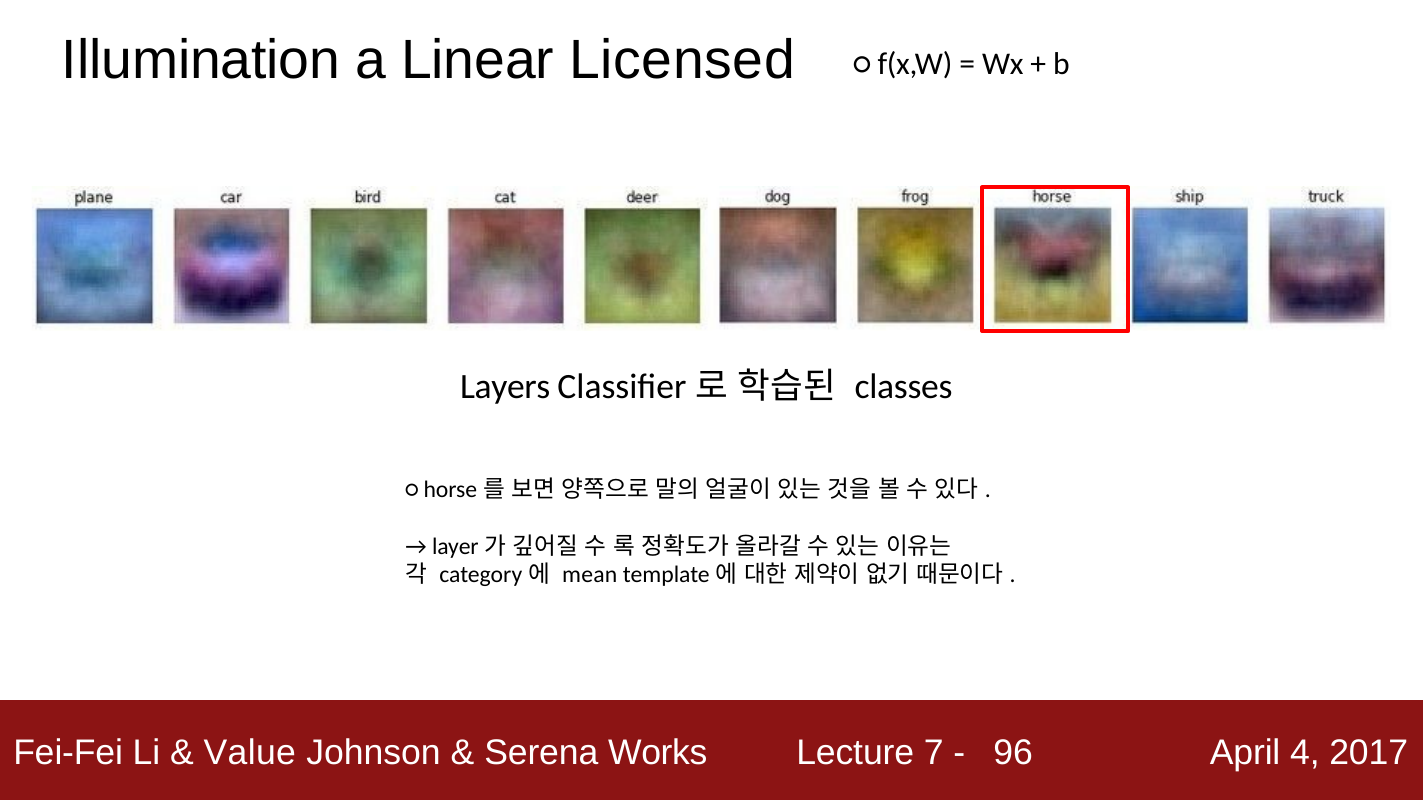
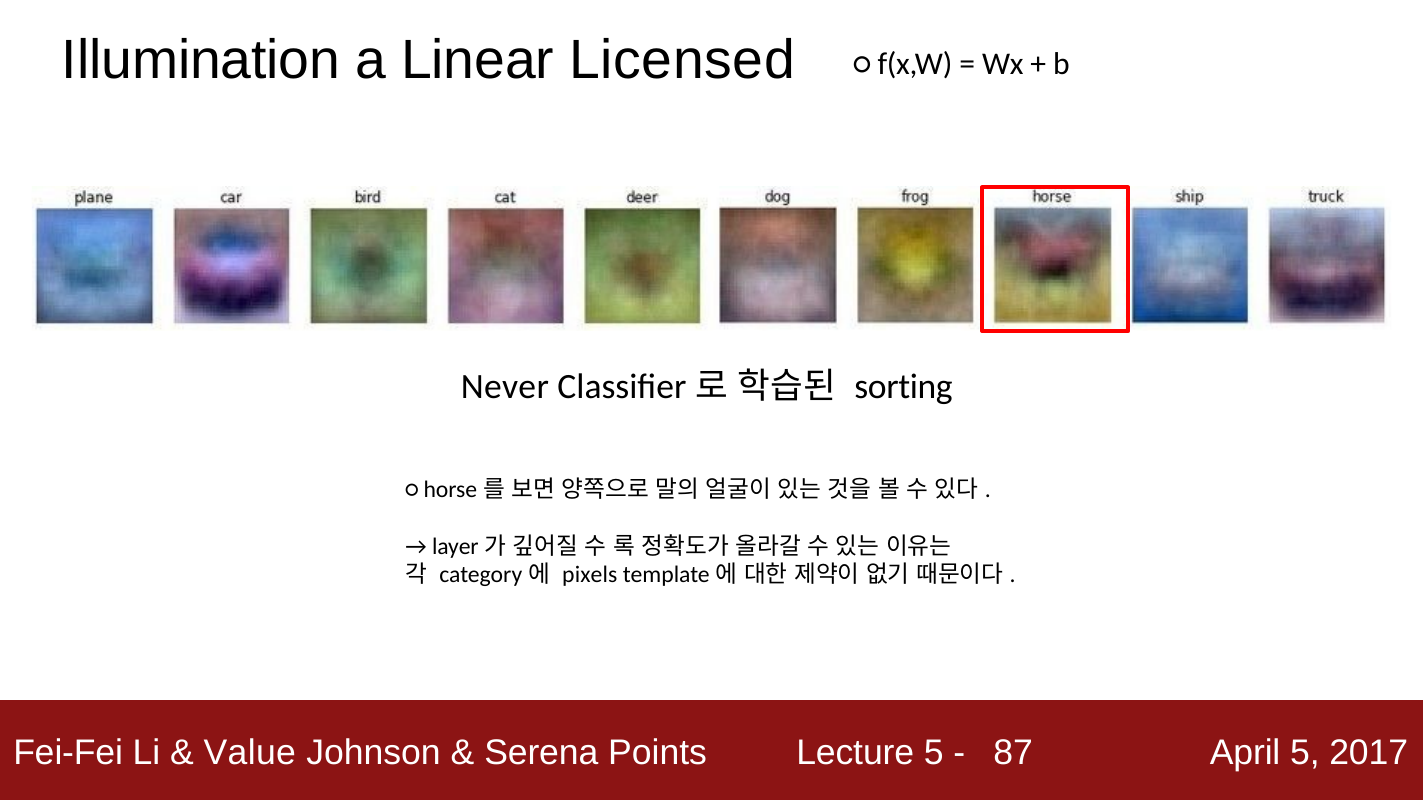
Layers: Layers -> Never
classes: classes -> sorting
mean: mean -> pixels
Works: Works -> Points
Lecture 7: 7 -> 5
96: 96 -> 87
April 4: 4 -> 5
